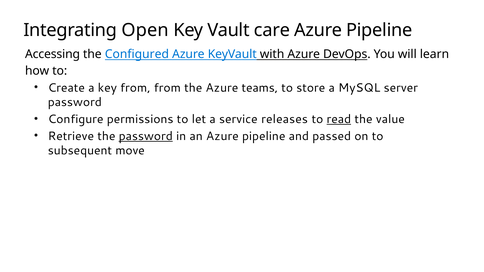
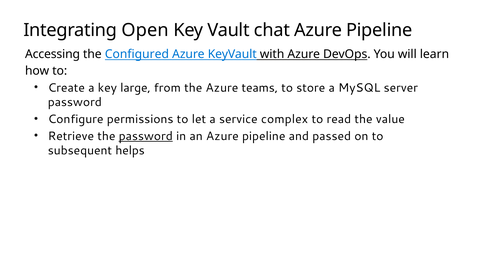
care: care -> chat
key from: from -> large
releases: releases -> complex
read underline: present -> none
move: move -> helps
